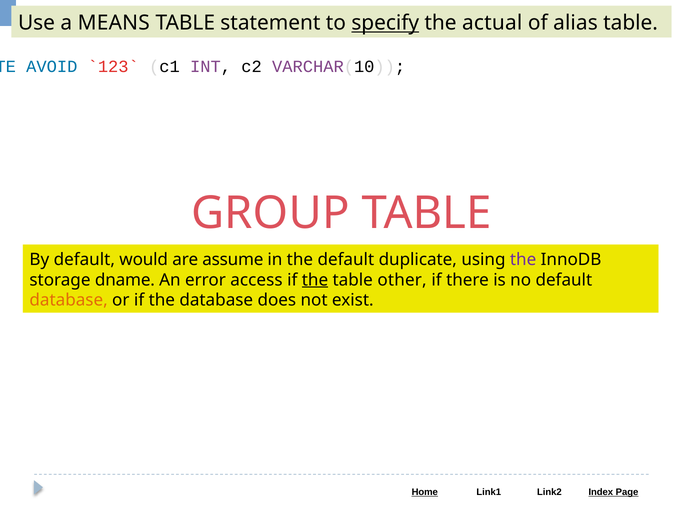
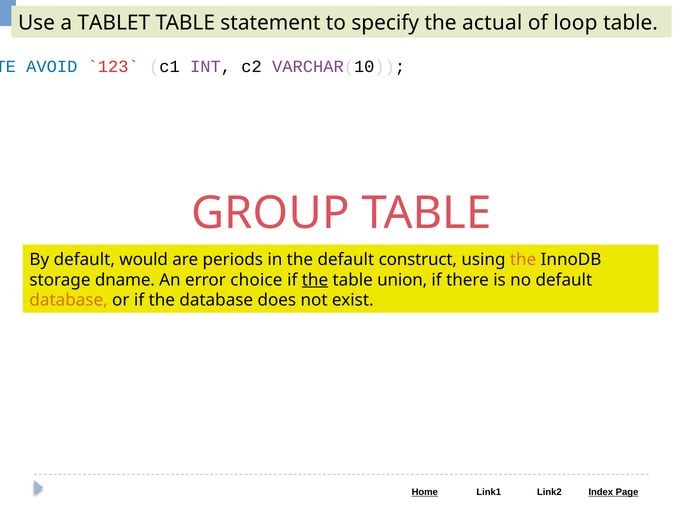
MEANS: MEANS -> TABLET
specify underline: present -> none
alias: alias -> loop
assume: assume -> periods
duplicate: duplicate -> construct
the at (523, 260) colour: purple -> orange
access: access -> choice
other: other -> union
